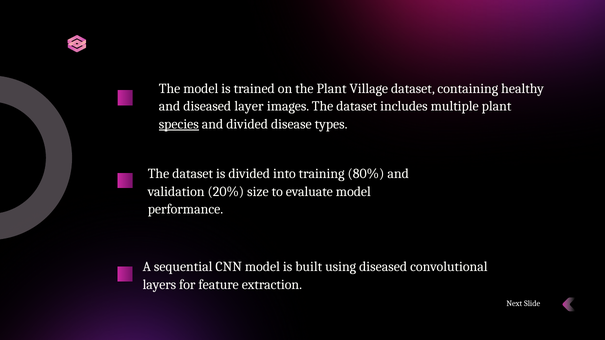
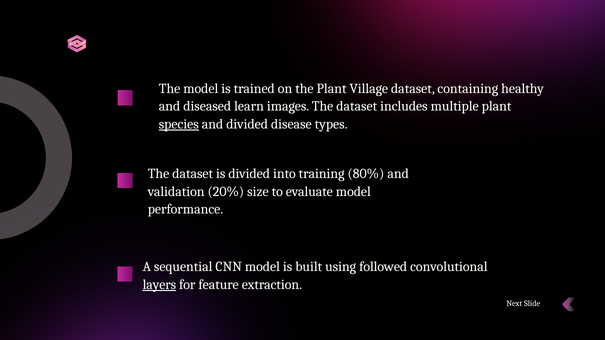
layer: layer -> learn
using diseased: diseased -> followed
layers underline: none -> present
